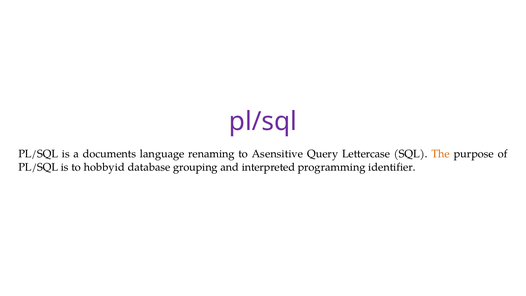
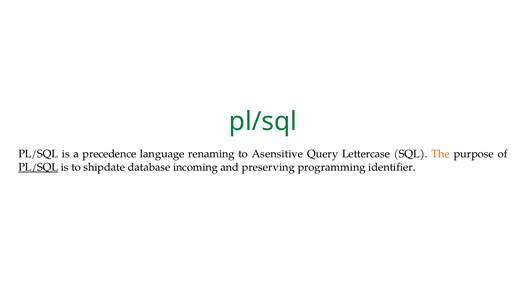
pl/sql at (263, 121) colour: purple -> green
documents: documents -> precedence
PL/SQL at (38, 167) underline: none -> present
hobbyid: hobbyid -> shipdate
grouping: grouping -> incoming
interpreted: interpreted -> preserving
